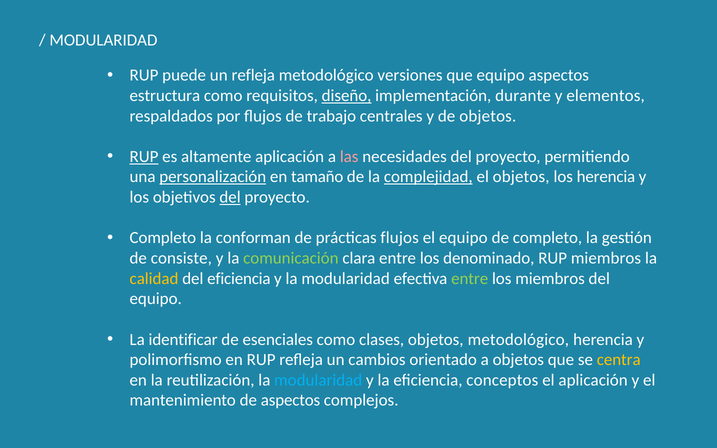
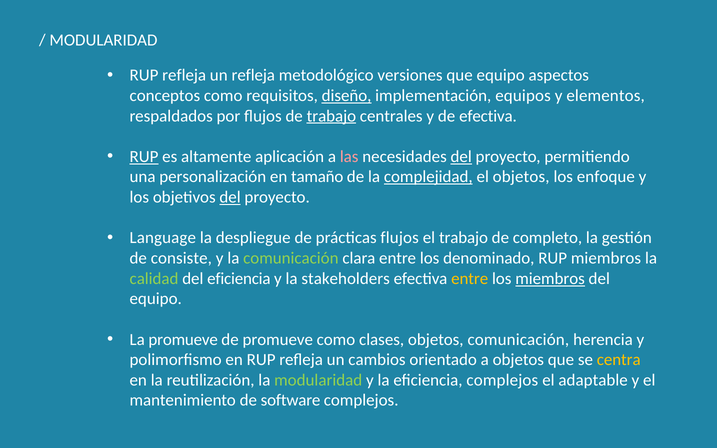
puede at (184, 75): puede -> refleja
estructura: estructura -> conceptos
durante: durante -> equipos
trabajo at (331, 116) underline: none -> present
de objetos: objetos -> efectiva
del at (461, 157) underline: none -> present
personalización underline: present -> none
los herencia: herencia -> enfoque
Completo at (163, 238): Completo -> Language
conforman: conforman -> despliegue
el equipo: equipo -> trabajo
calidad colour: yellow -> light green
y la modularidad: modularidad -> stakeholders
entre at (470, 279) colour: light green -> yellow
miembros at (550, 279) underline: none -> present
La identificar: identificar -> promueve
de esenciales: esenciales -> promueve
objetos metodológico: metodológico -> comunicación
modularidad at (318, 380) colour: light blue -> light green
eficiencia conceptos: conceptos -> complejos
el aplicación: aplicación -> adaptable
de aspectos: aspectos -> software
